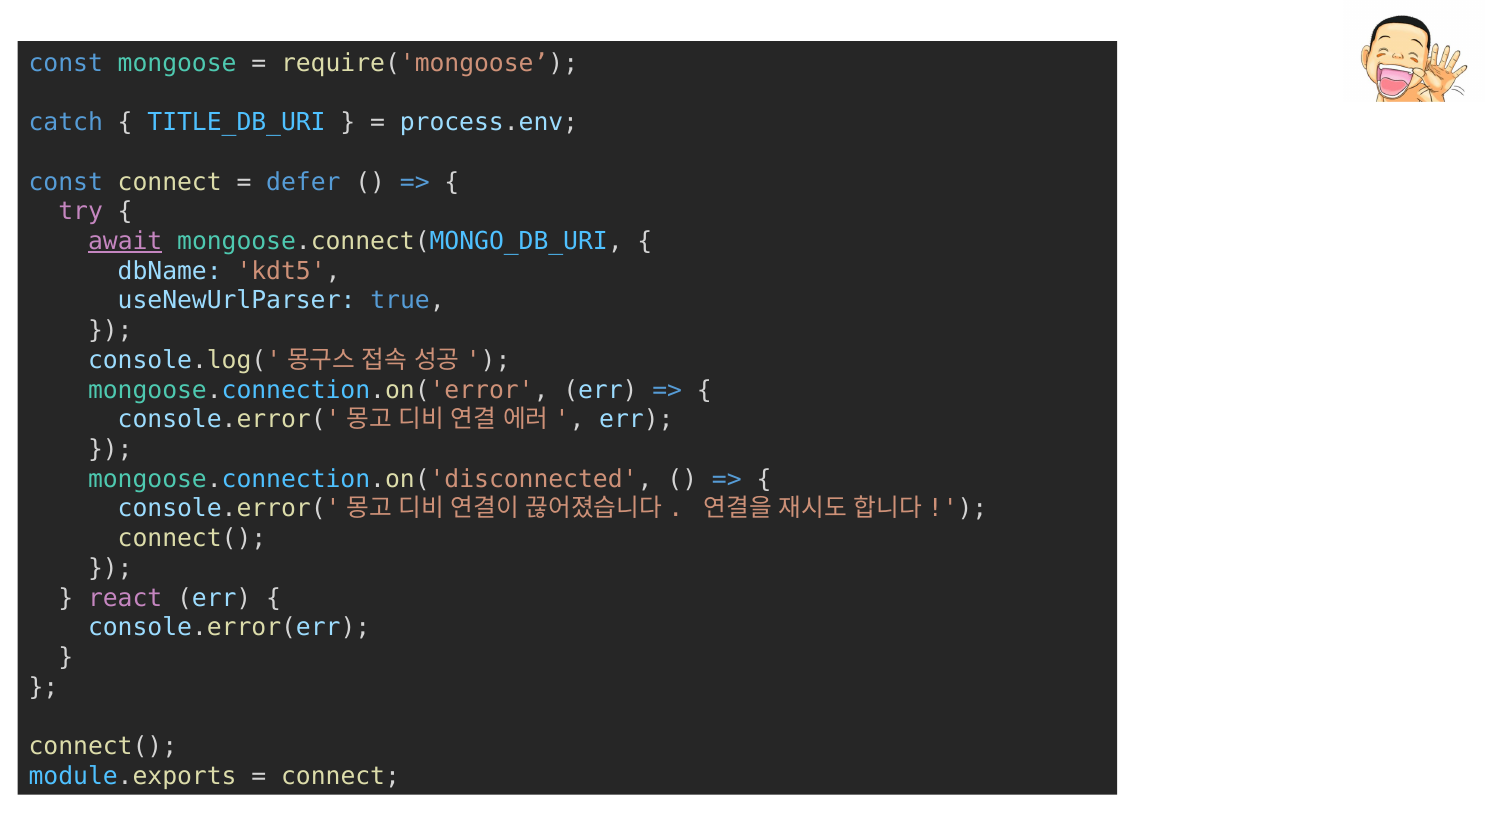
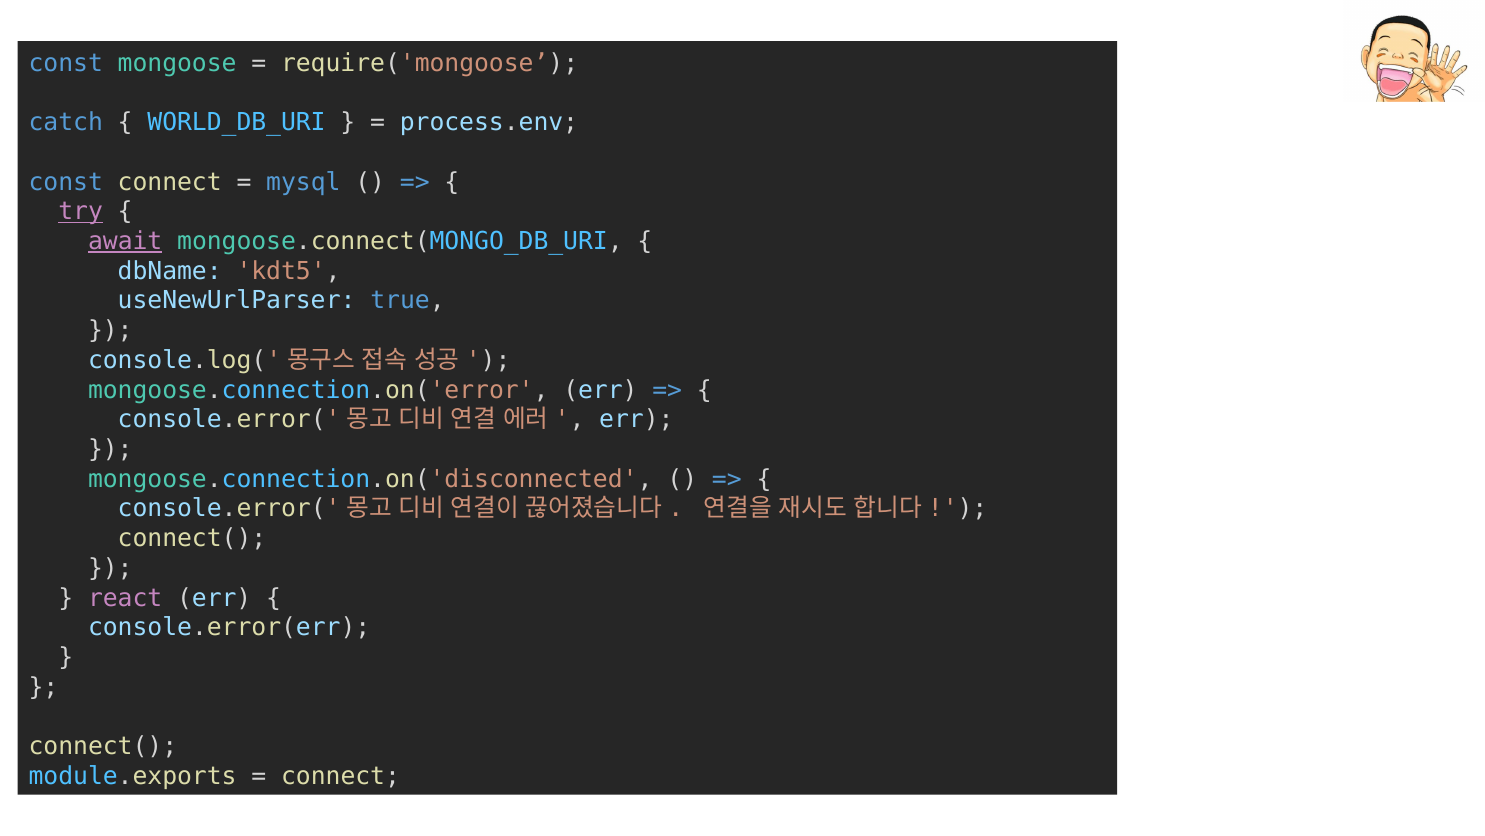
TITLE_DB_URI: TITLE_DB_URI -> WORLD_DB_URI
defer: defer -> mysql
try underline: none -> present
